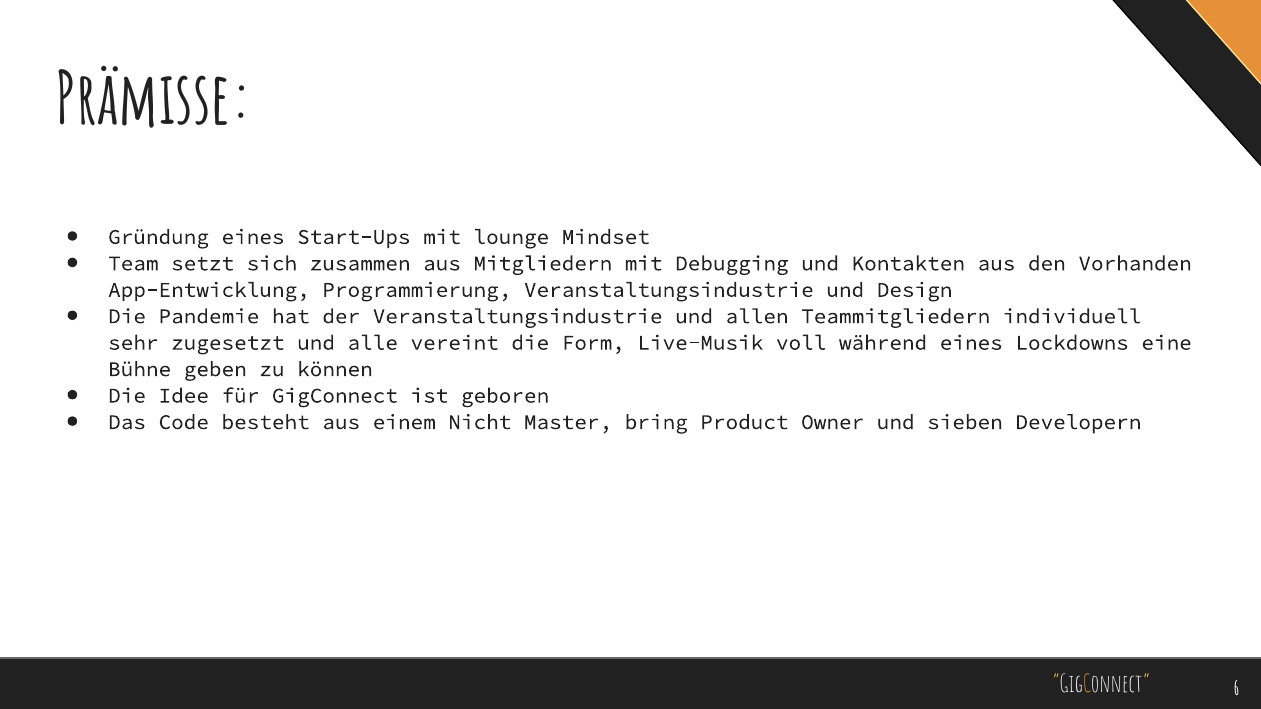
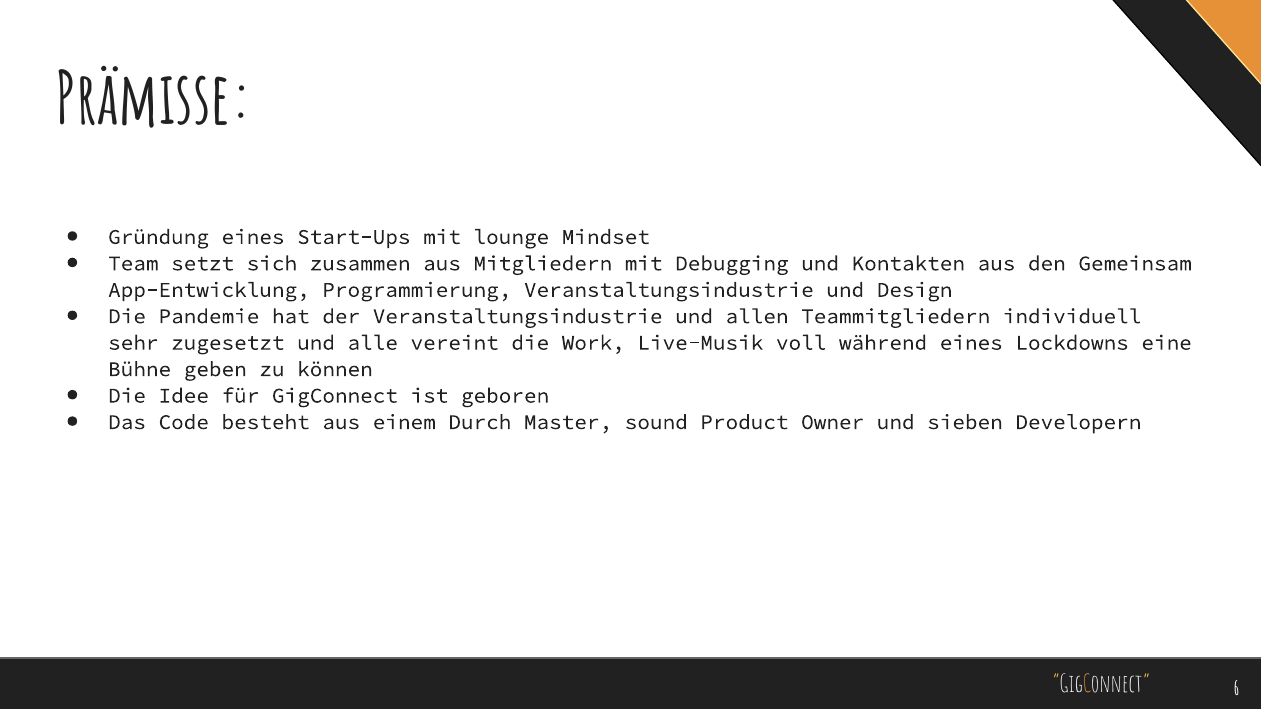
Vorhanden: Vorhanden -> Gemeinsam
Form: Form -> Work
Nicht: Nicht -> Durch
bring: bring -> sound
